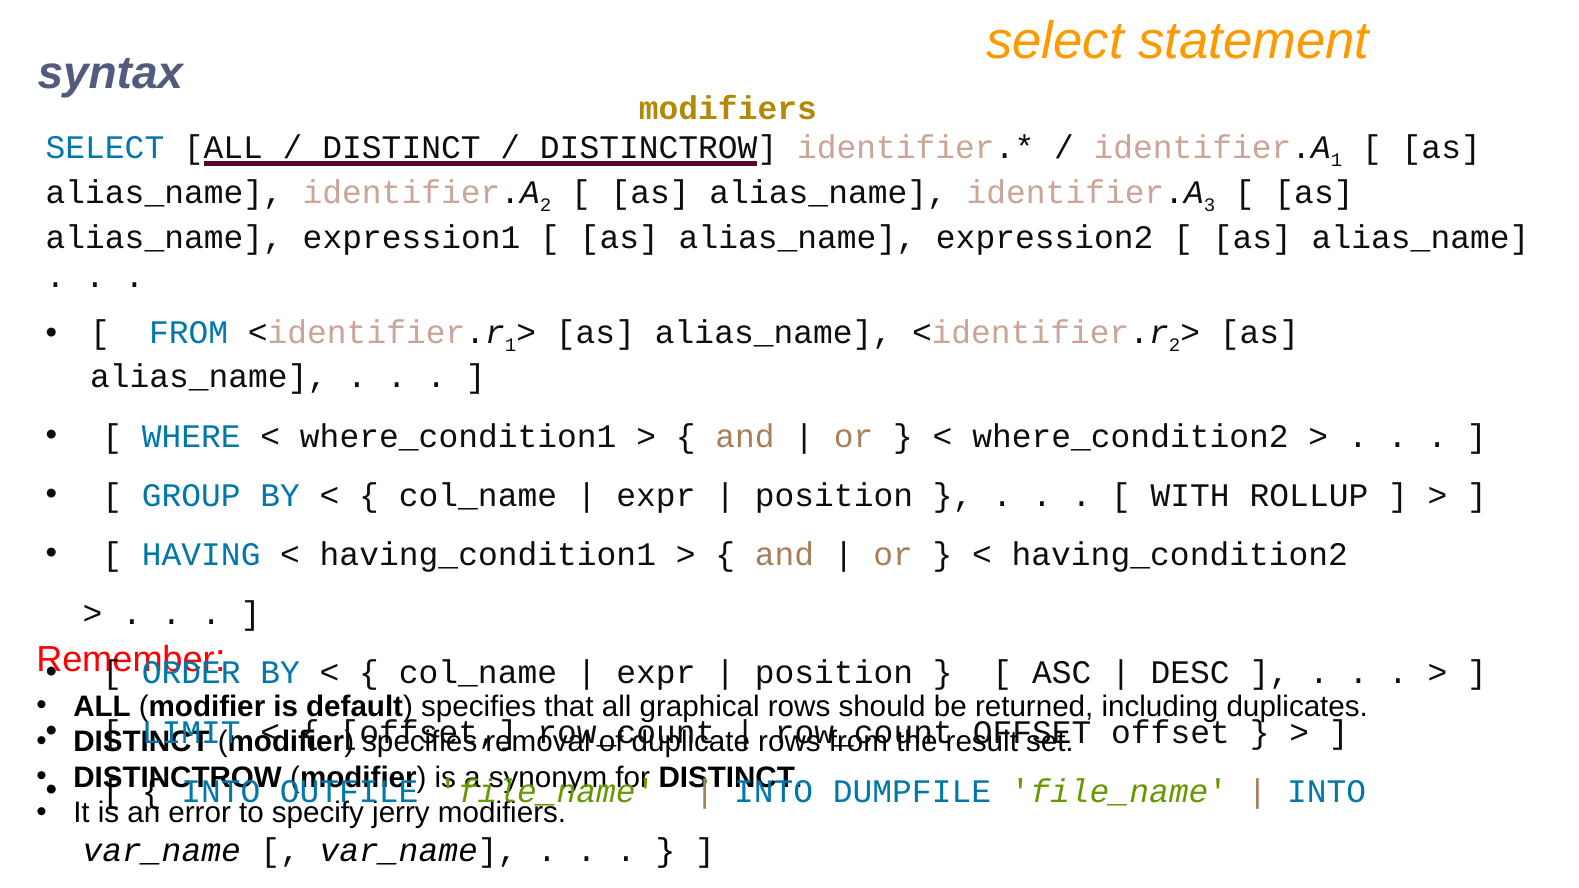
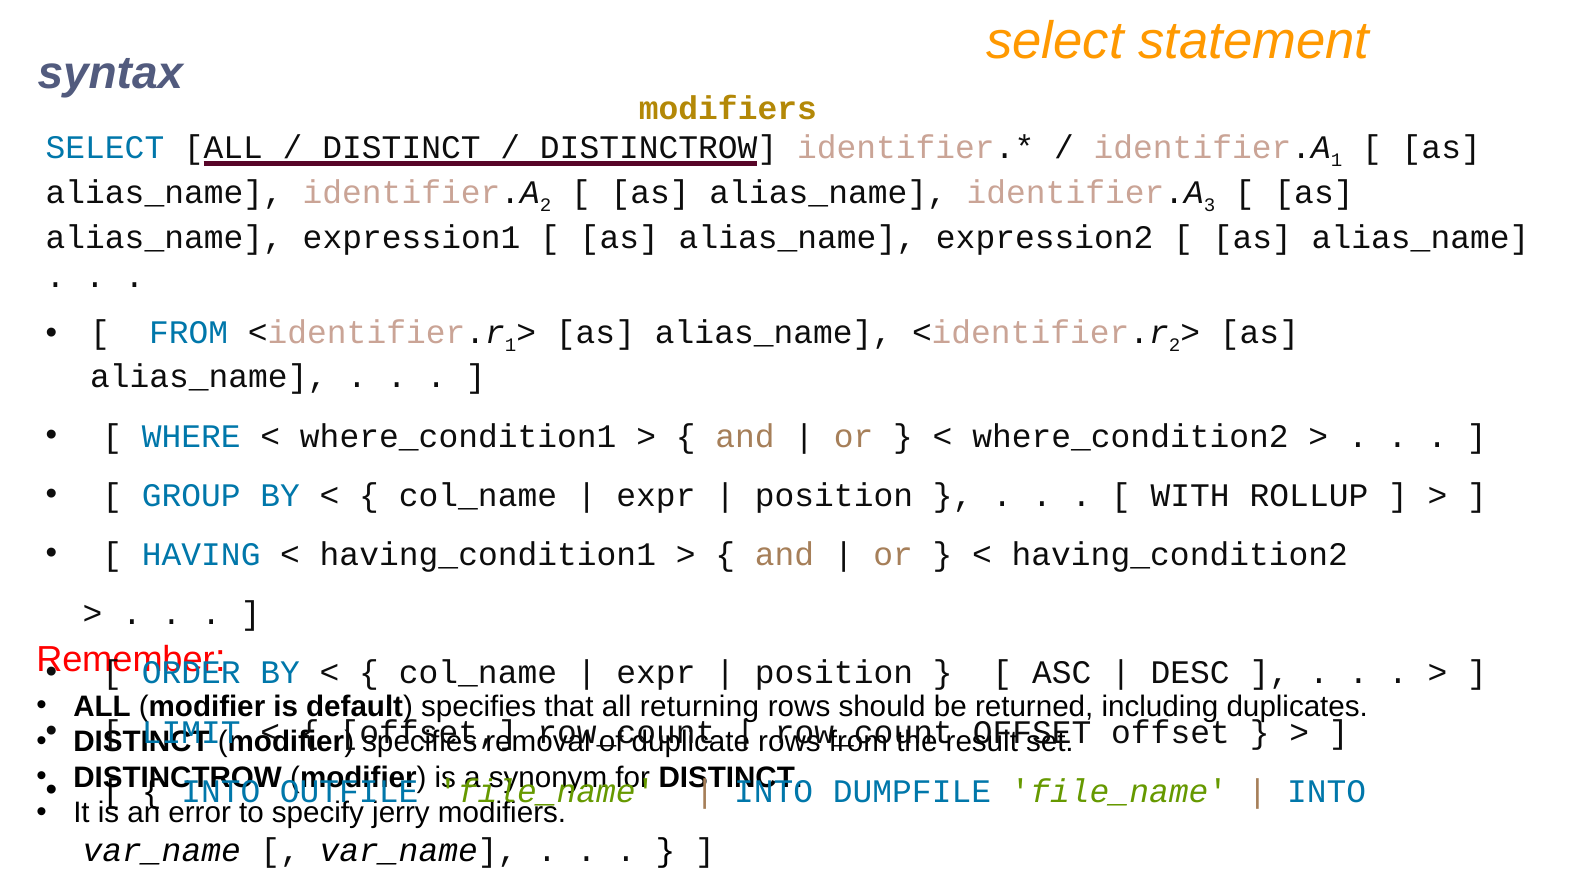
graphical: graphical -> returning
